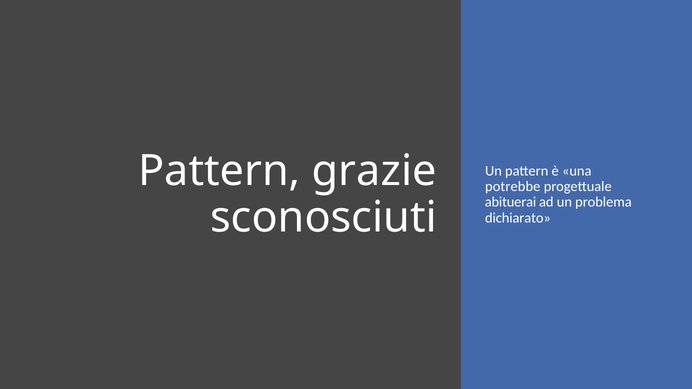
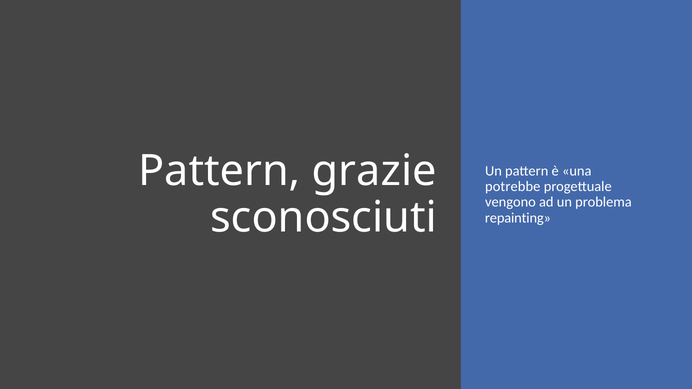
abituerai: abituerai -> vengono
dichiarato: dichiarato -> repainting
